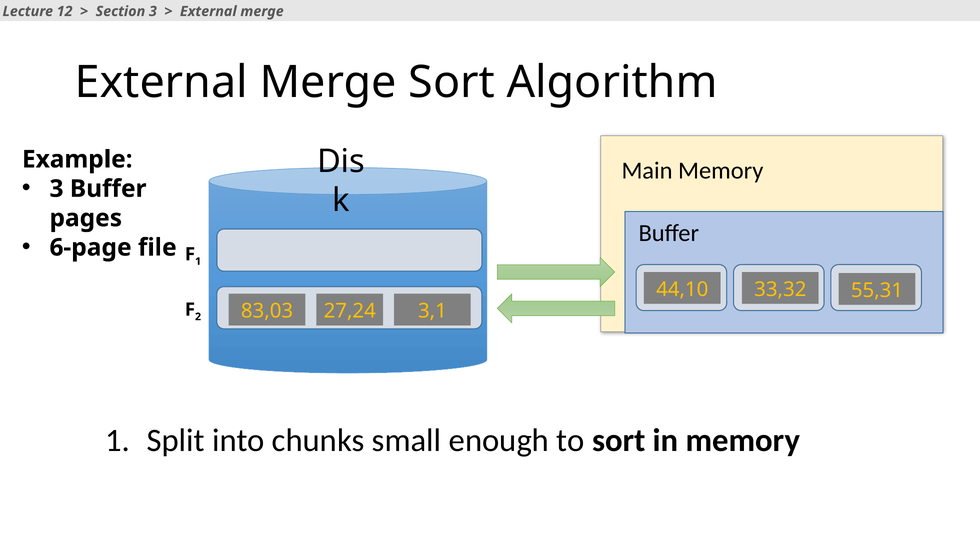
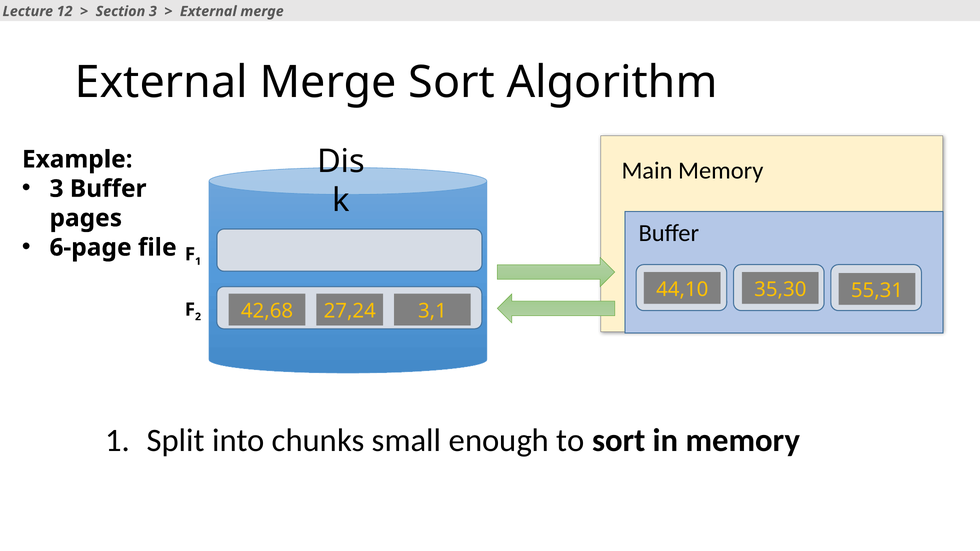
33,32: 33,32 -> 35,30
83,03: 83,03 -> 42,68
